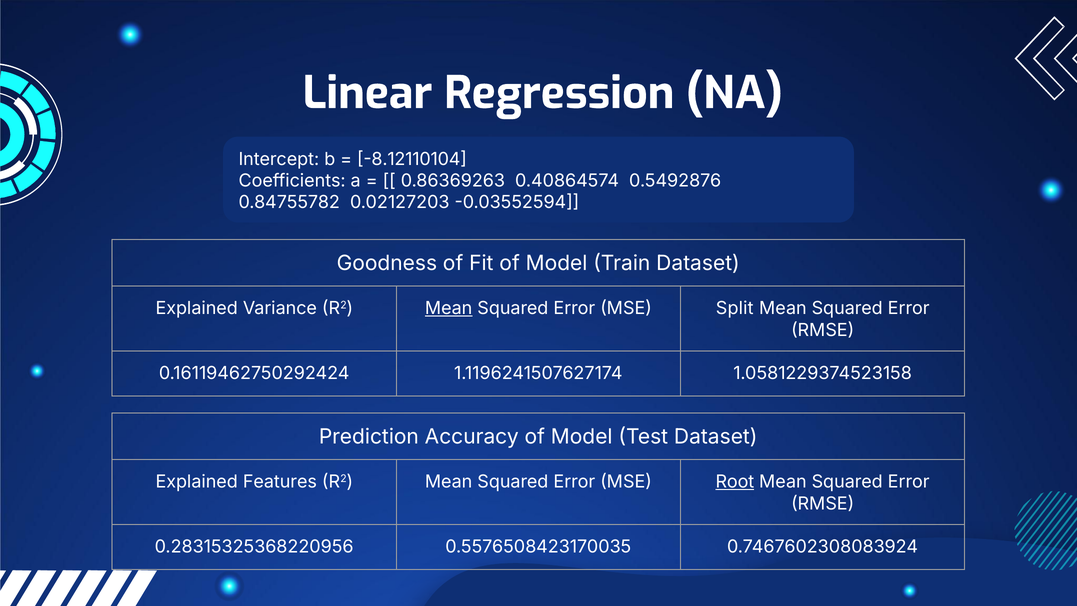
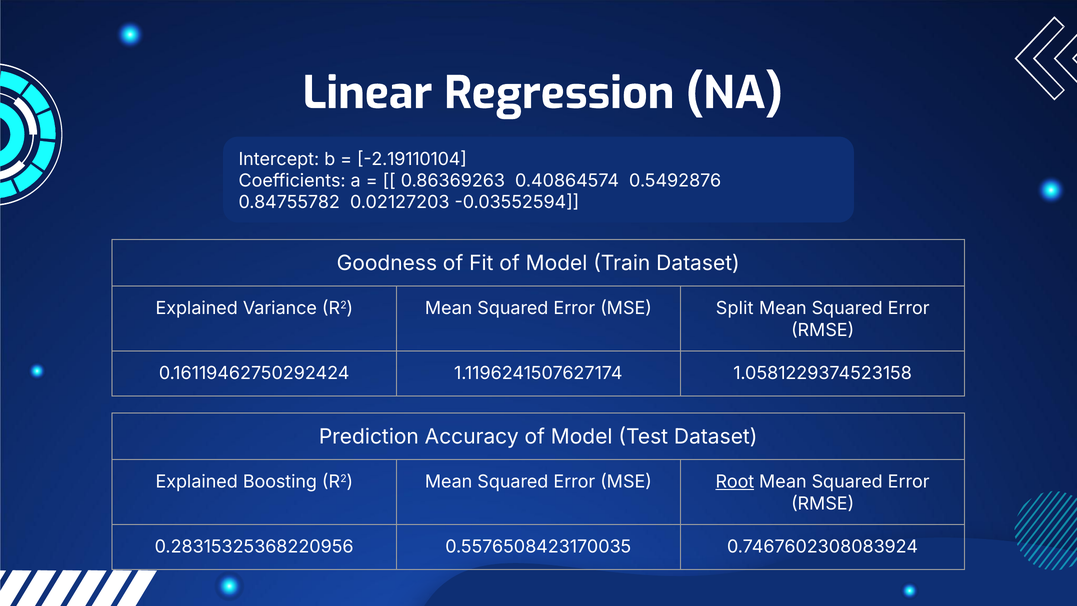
-8.12110104: -8.12110104 -> -2.19110104
Mean at (449, 308) underline: present -> none
Features: Features -> Boosting
